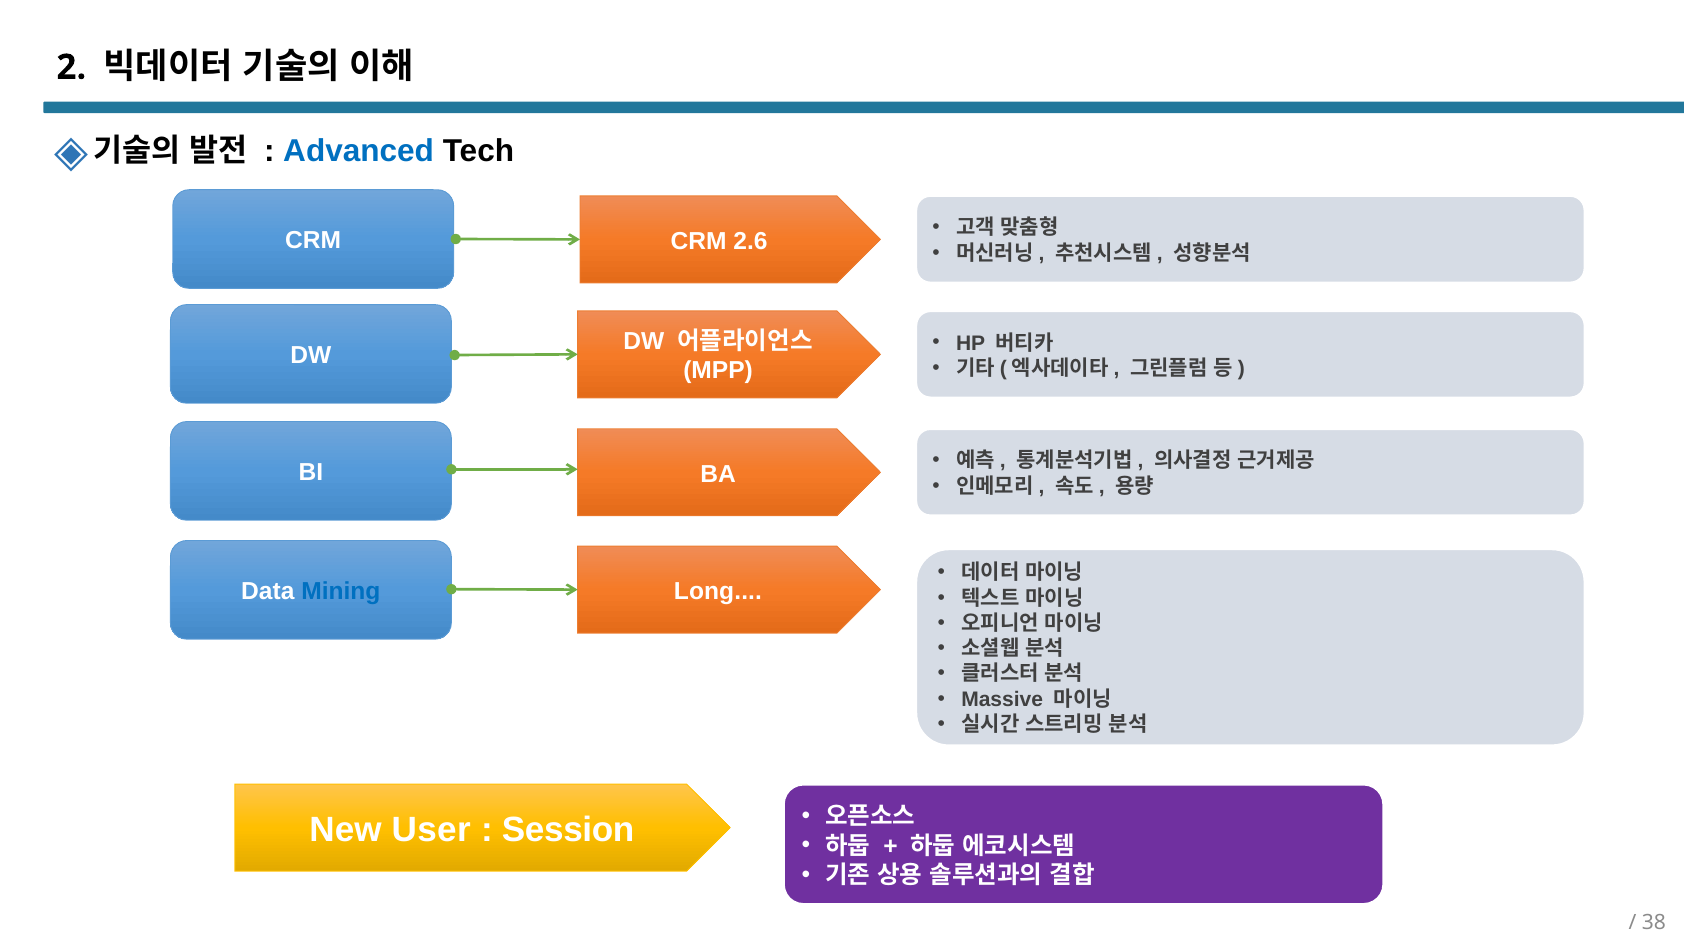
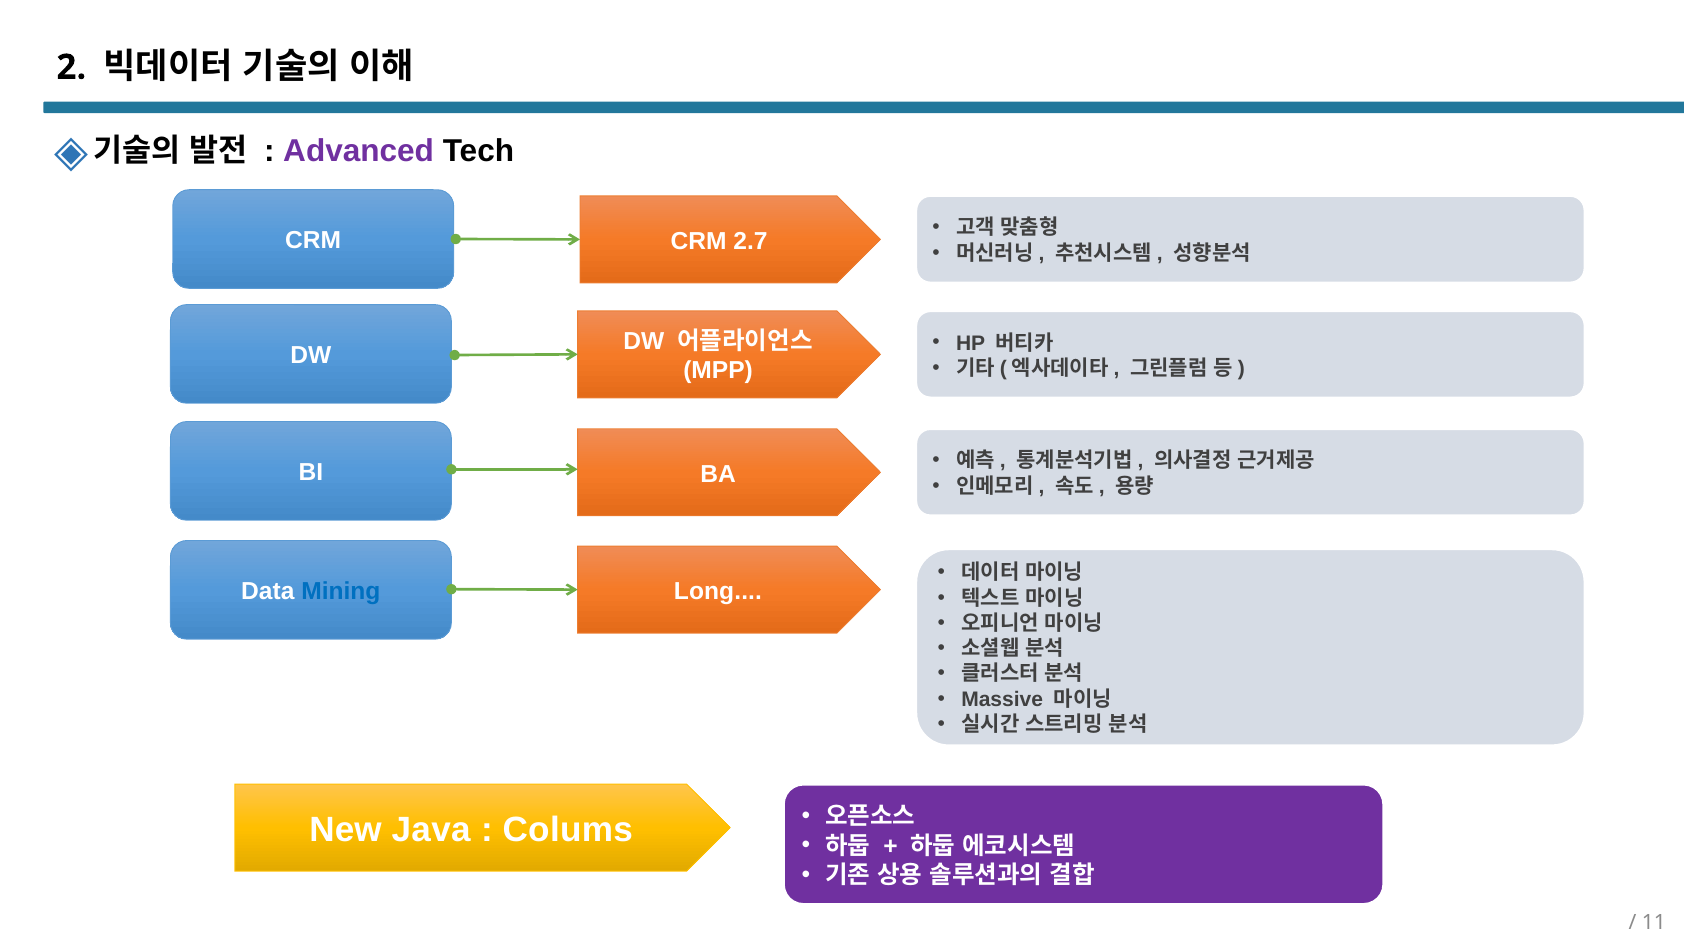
Advanced colour: blue -> purple
2.6: 2.6 -> 2.7
User: User -> Java
Session: Session -> Colums
38: 38 -> 11
